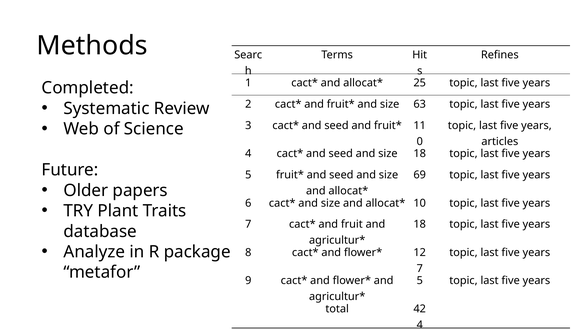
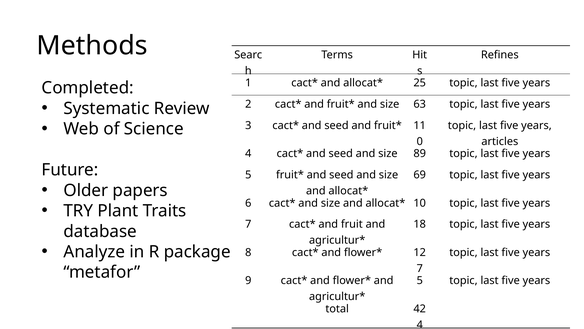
size 18: 18 -> 89
